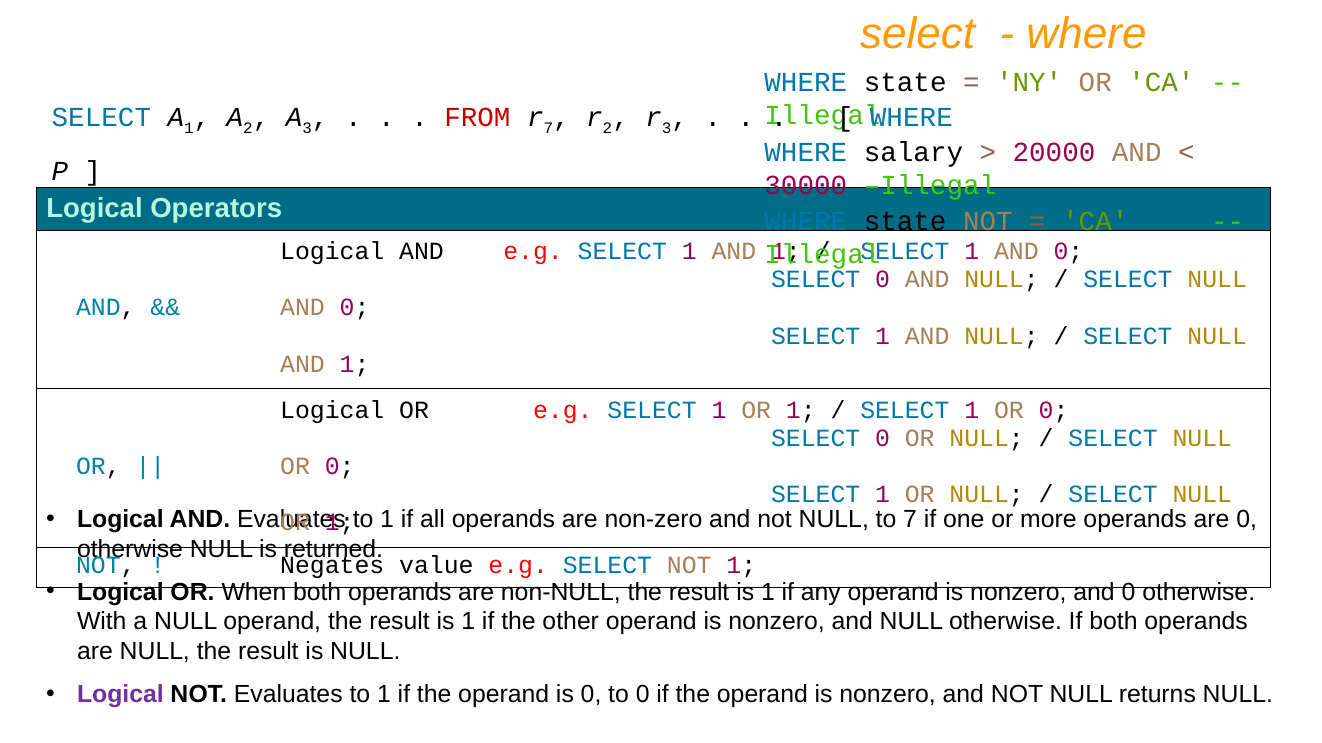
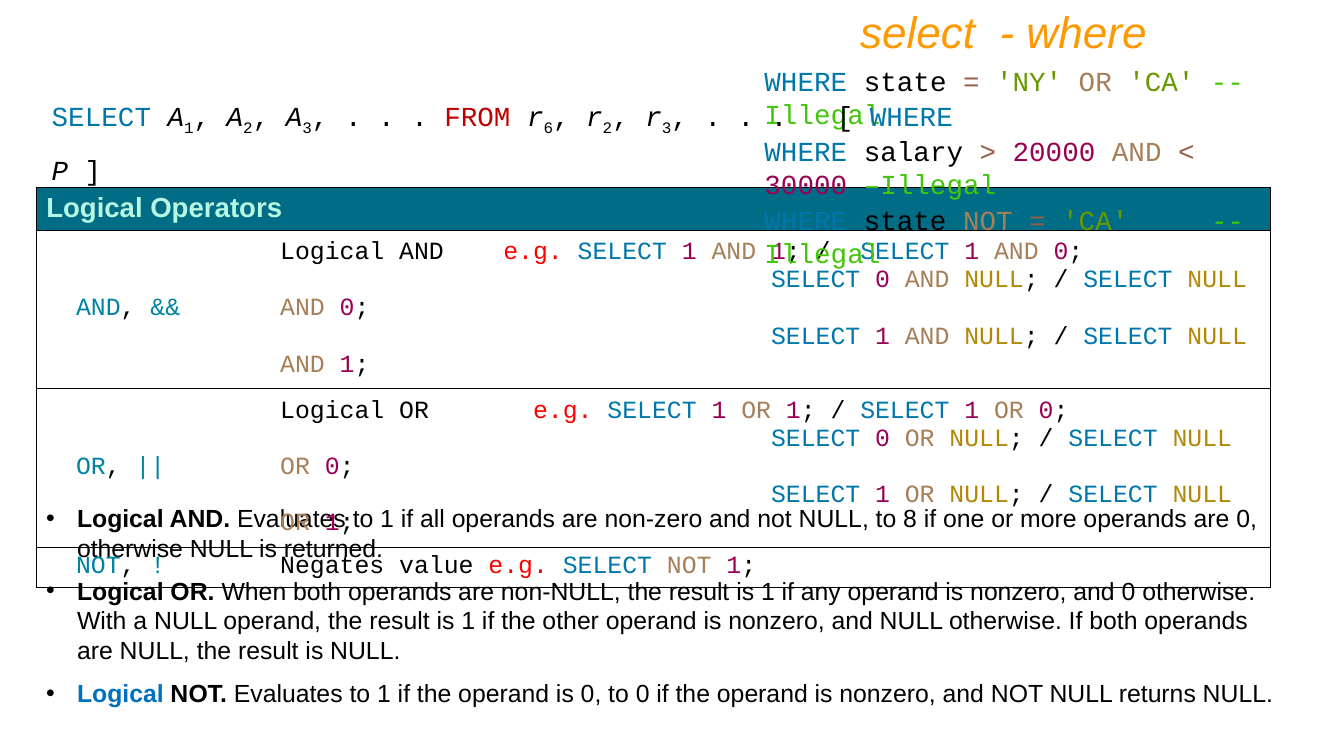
7 at (548, 128): 7 -> 6
to 7: 7 -> 8
Logical at (120, 695) colour: purple -> blue
